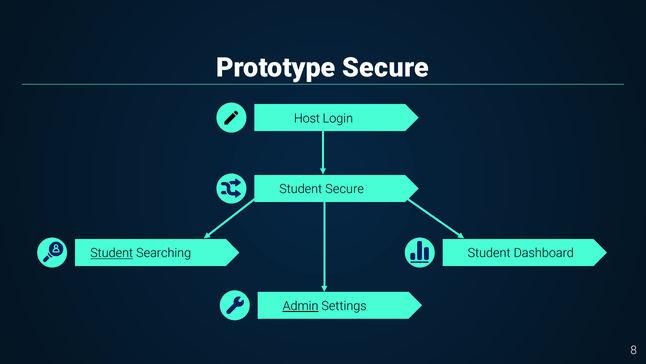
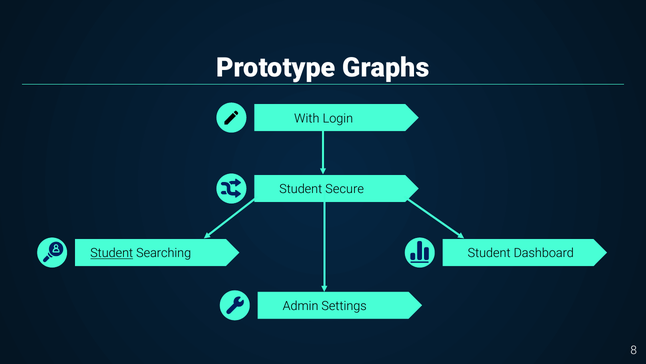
Prototype Secure: Secure -> Graphs
Host: Host -> With
Admin underline: present -> none
